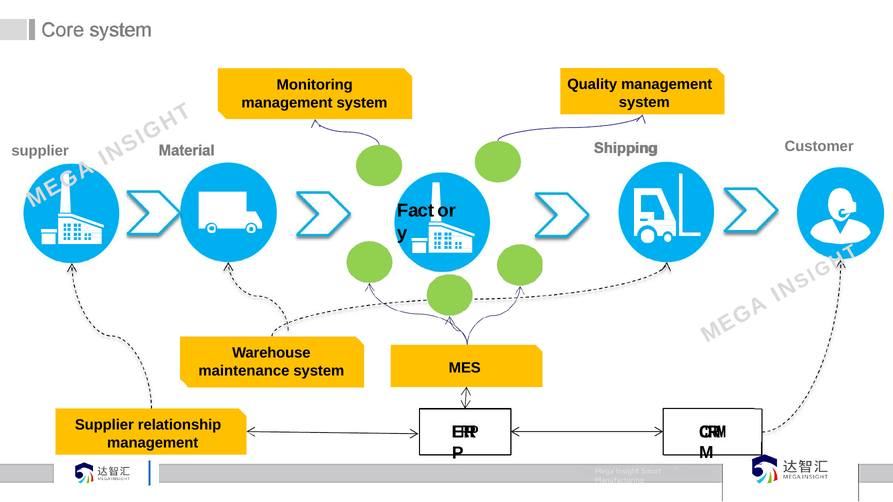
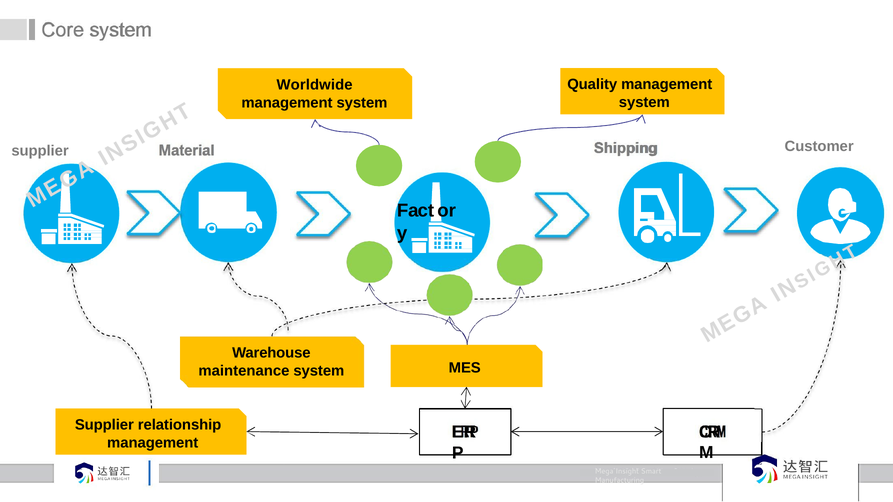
Monitoring: Monitoring -> Worldwide
